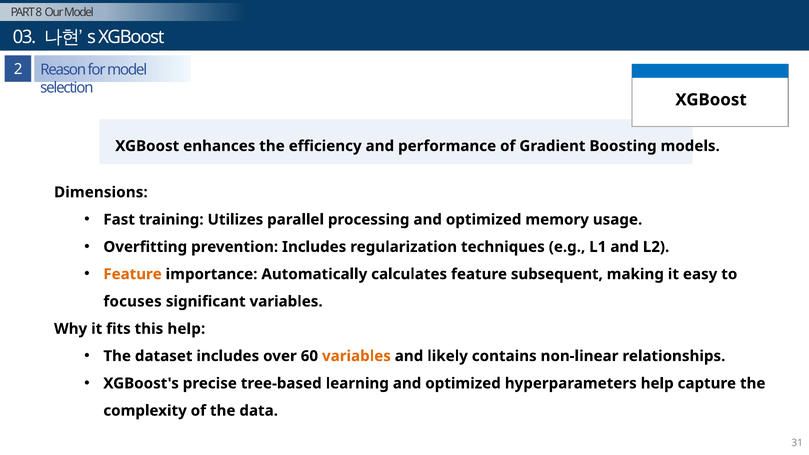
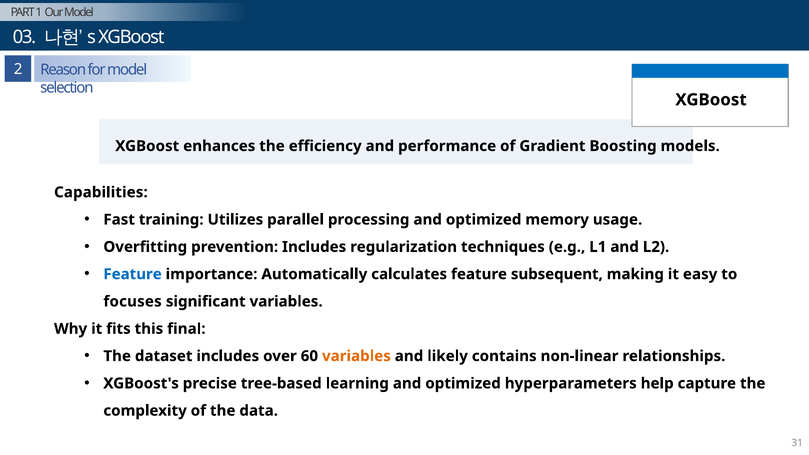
8 at (39, 13): 8 -> 1
Dimensions: Dimensions -> Capabilities
Feature at (133, 274) colour: orange -> blue
this help: help -> final
